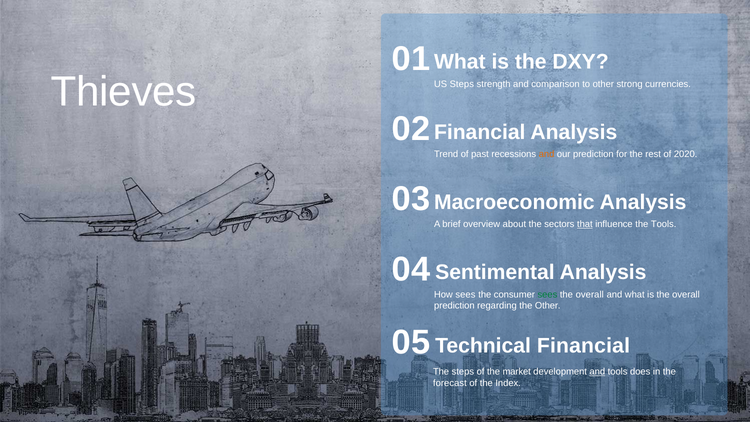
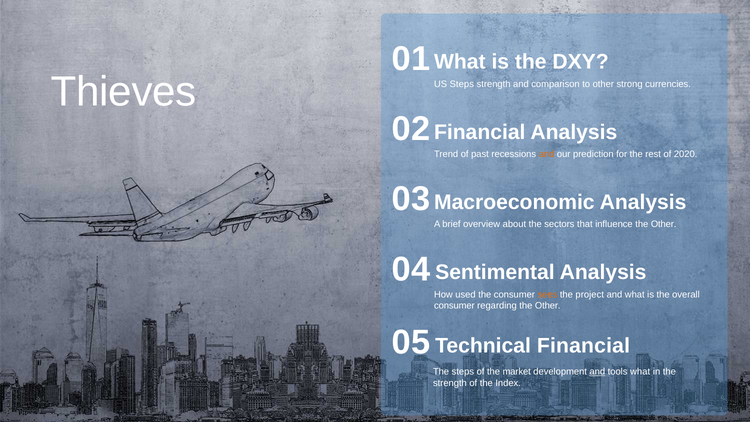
that underline: present -> none
influence the Tools: Tools -> Other
How sees: sees -> used
sees at (547, 294) colour: green -> orange
overall at (590, 294): overall -> project
prediction at (454, 306): prediction -> consumer
tools does: does -> what
forecast at (450, 383): forecast -> strength
